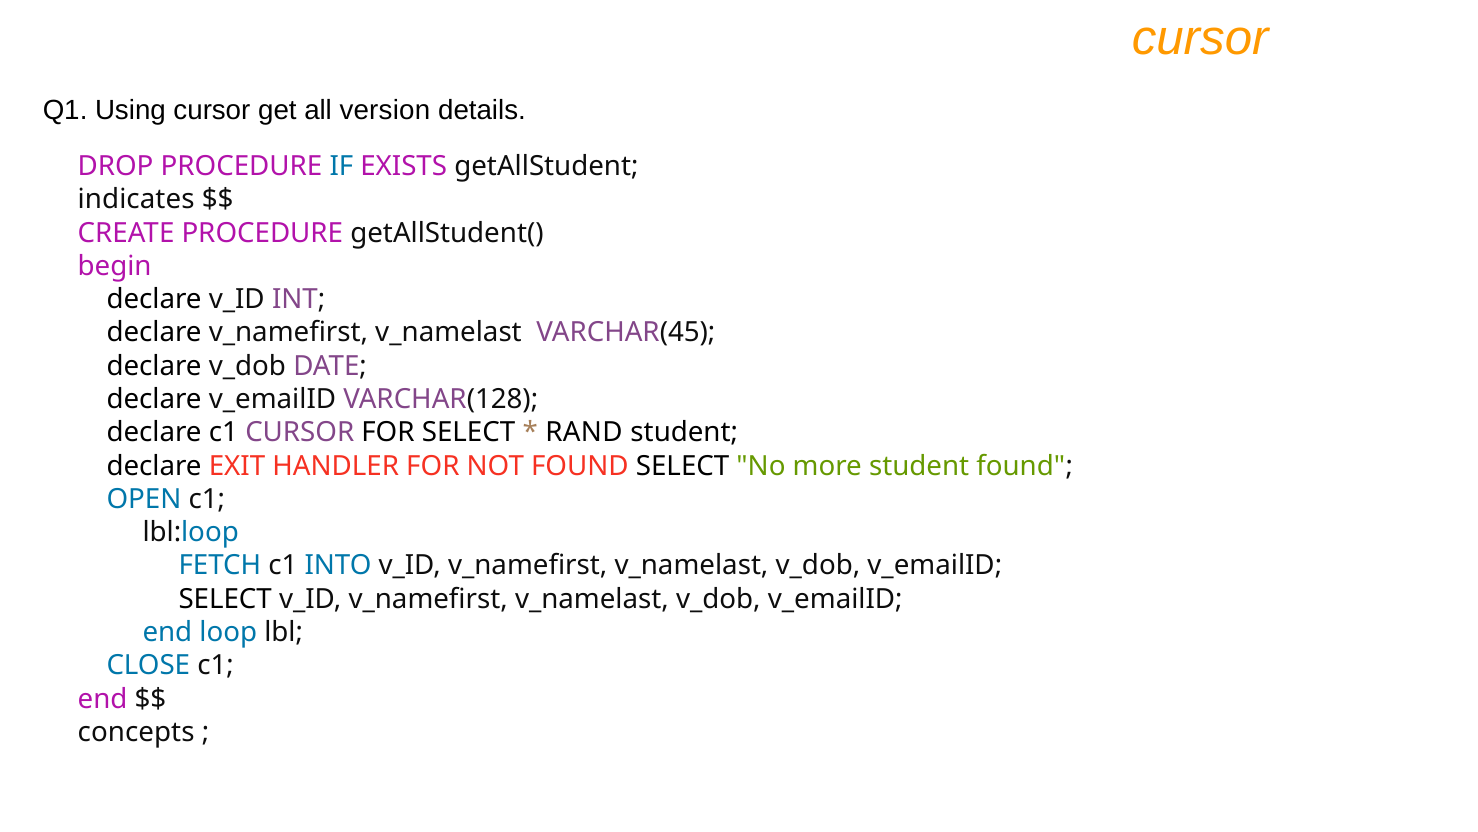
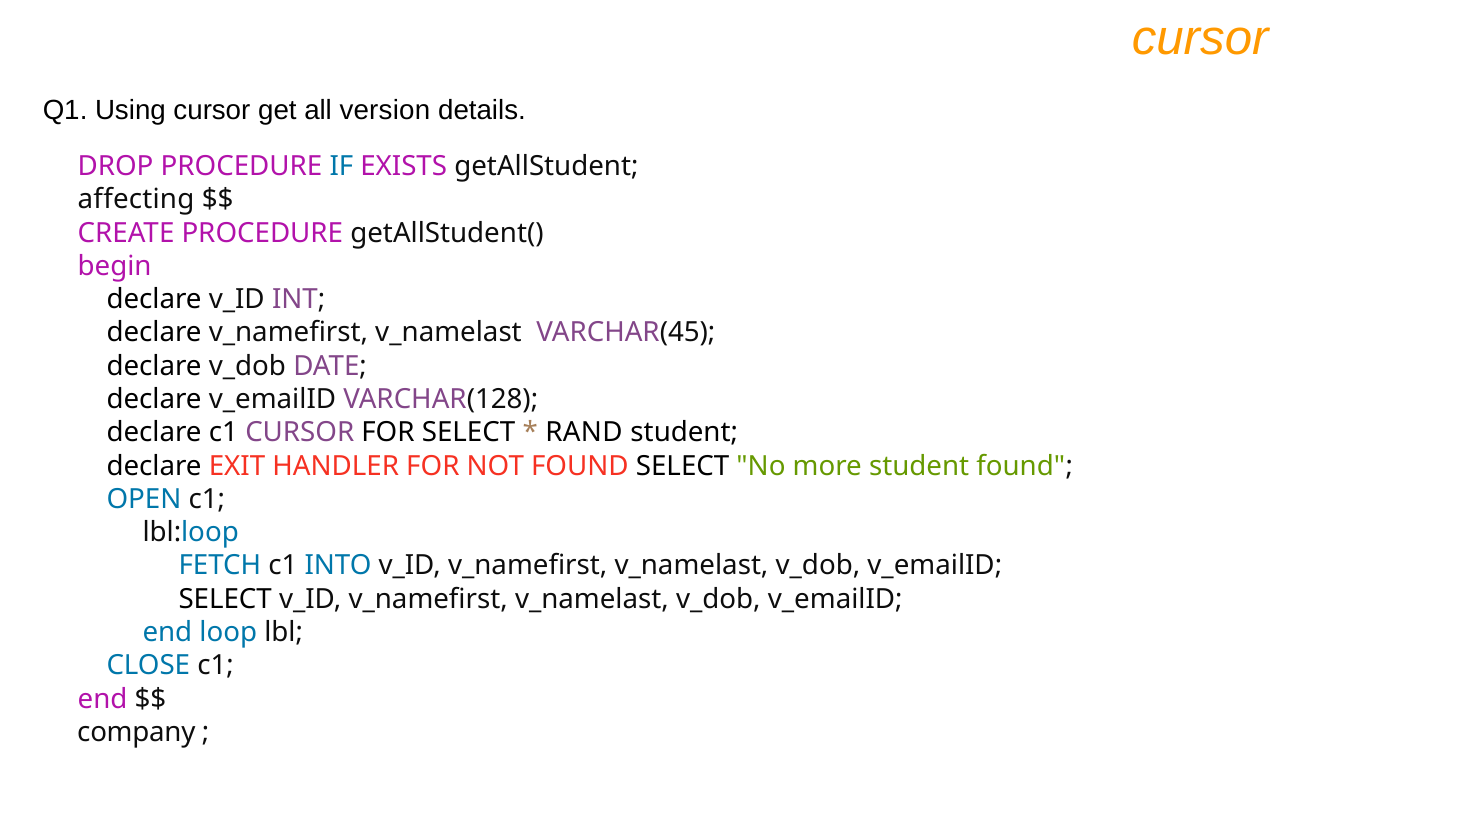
indicates: indicates -> affecting
concepts: concepts -> company
